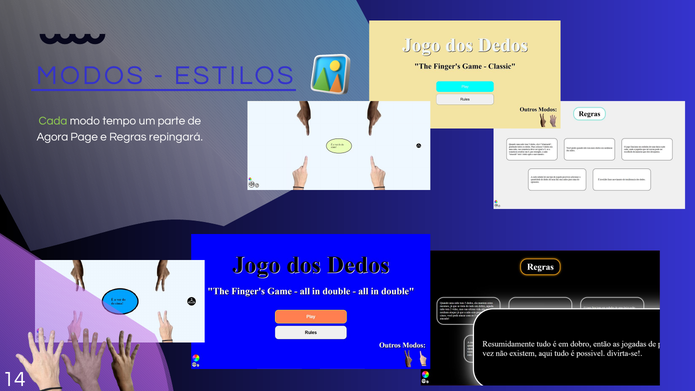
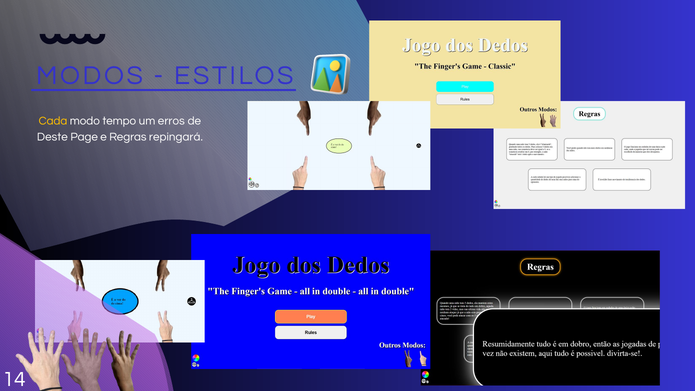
Cada colour: light green -> yellow
parte: parte -> erros
Agora: Agora -> Deste
